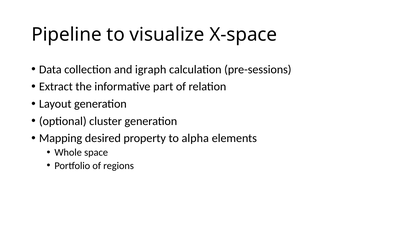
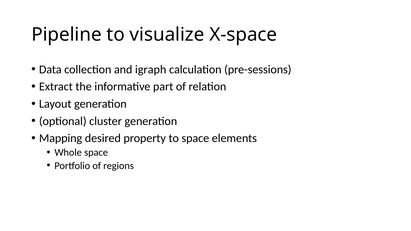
to alpha: alpha -> space
